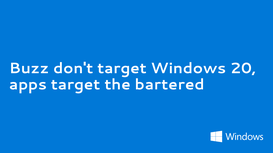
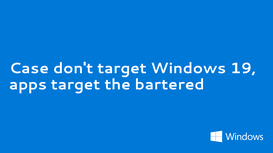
Buzz: Buzz -> Case
20: 20 -> 19
